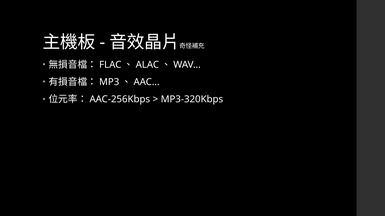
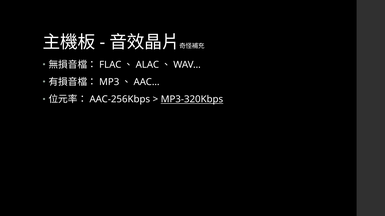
MP3-320Kbps underline: none -> present
